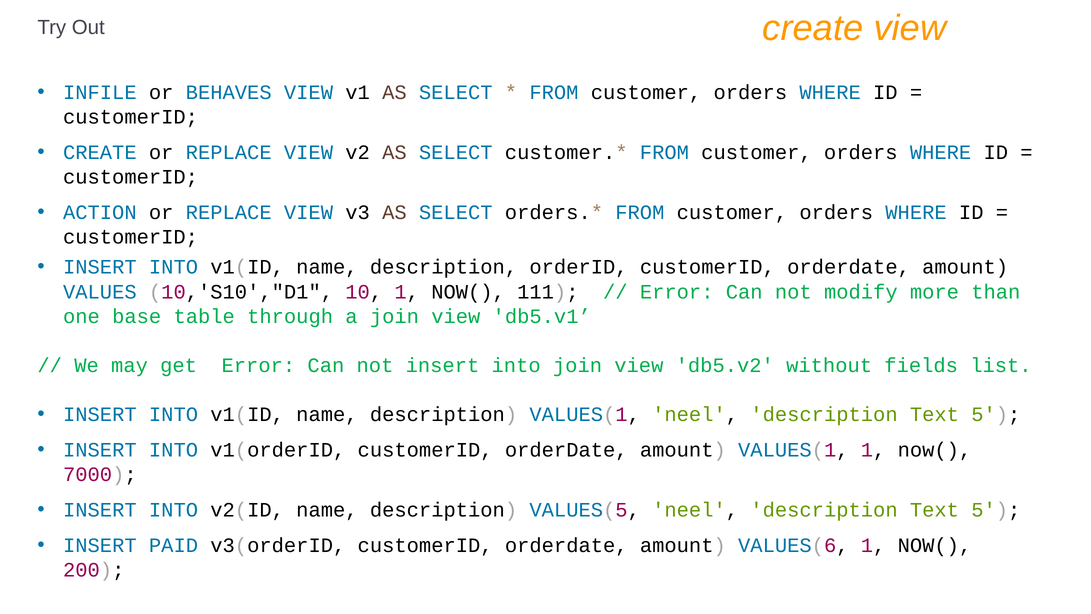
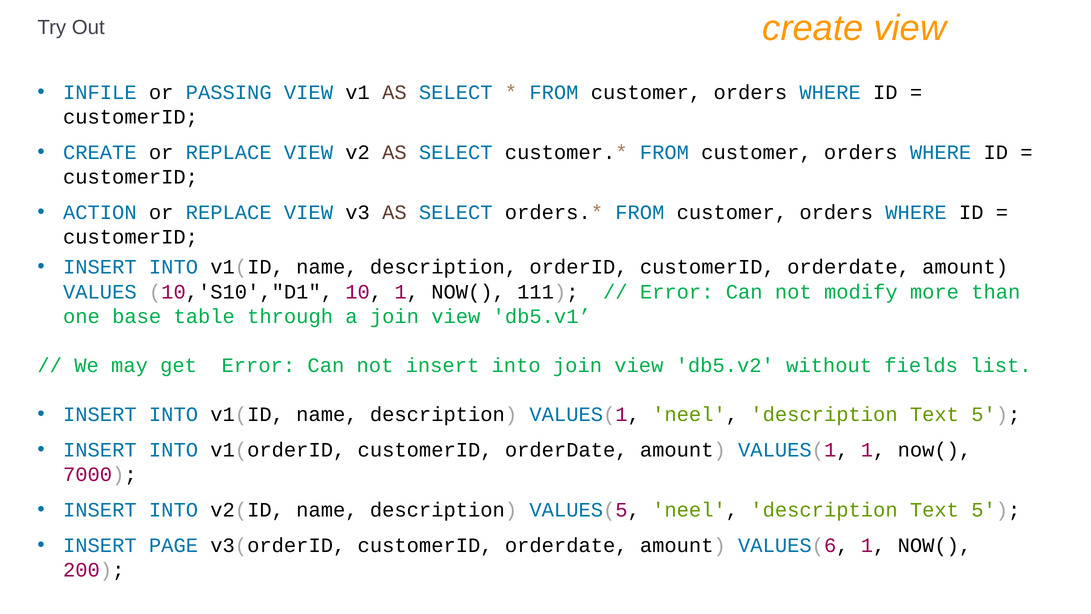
BEHAVES: BEHAVES -> PASSING
PAID: PAID -> PAGE
